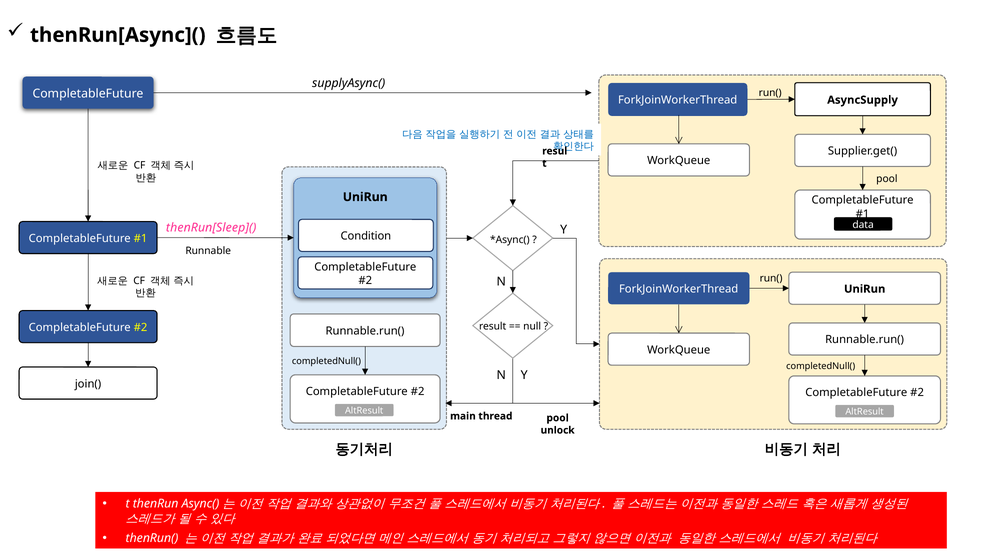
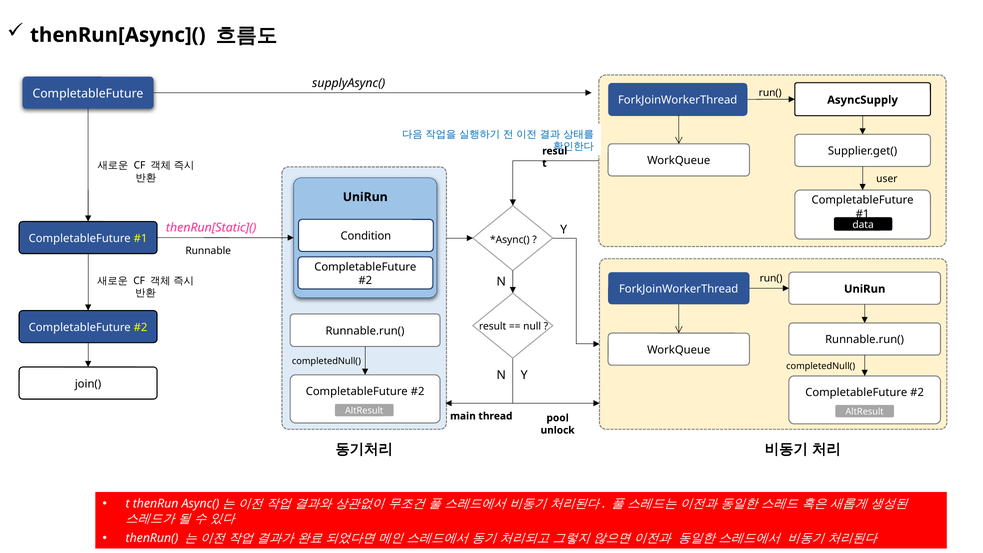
pool at (887, 179): pool -> user
thenRun[Sleep](: thenRun[Sleep]( -> thenRun[Static](
